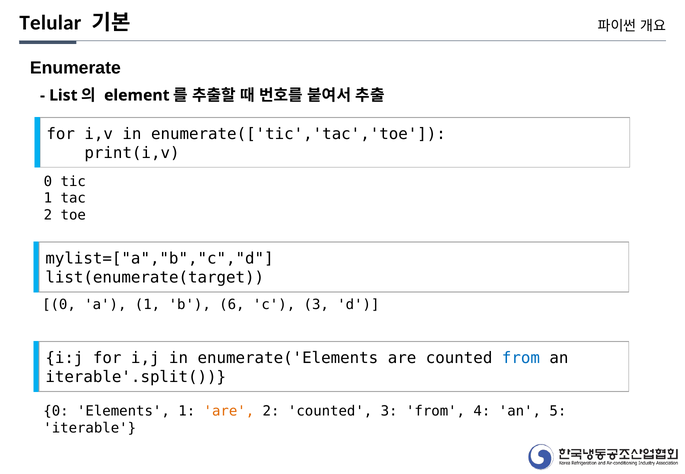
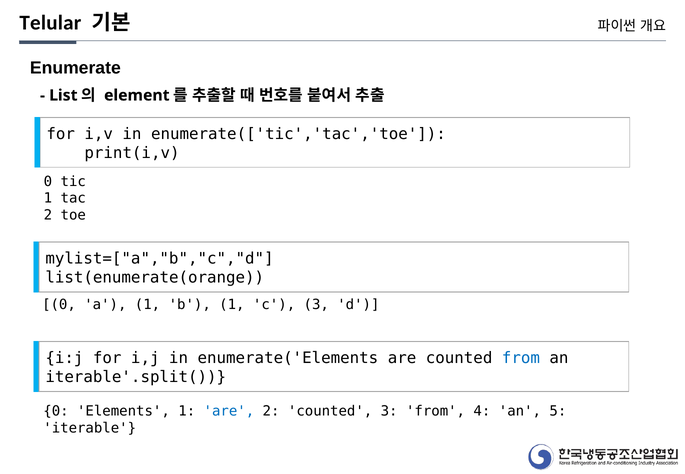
list(enumerate(target: list(enumerate(target -> list(enumerate(orange
b 6: 6 -> 1
are at (229, 412) colour: orange -> blue
